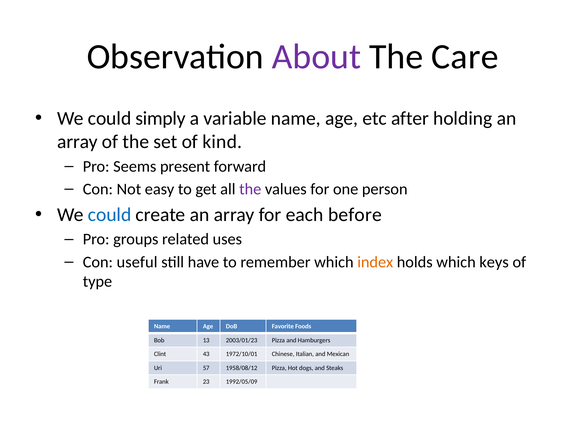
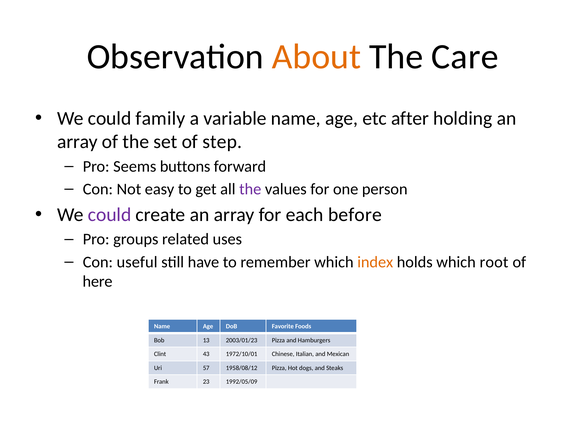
About colour: purple -> orange
simply: simply -> family
kind: kind -> step
present: present -> buttons
could at (110, 215) colour: blue -> purple
keys: keys -> root
type: type -> here
